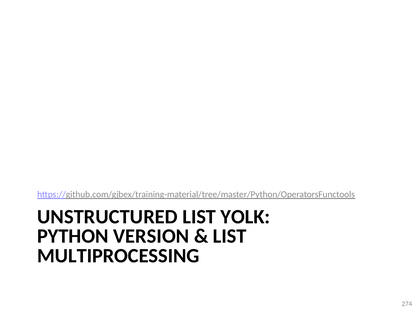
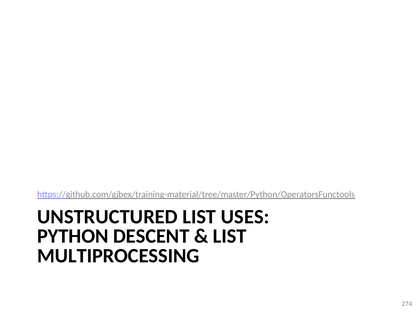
YOLK: YOLK -> USES
VERSION: VERSION -> DESCENT
